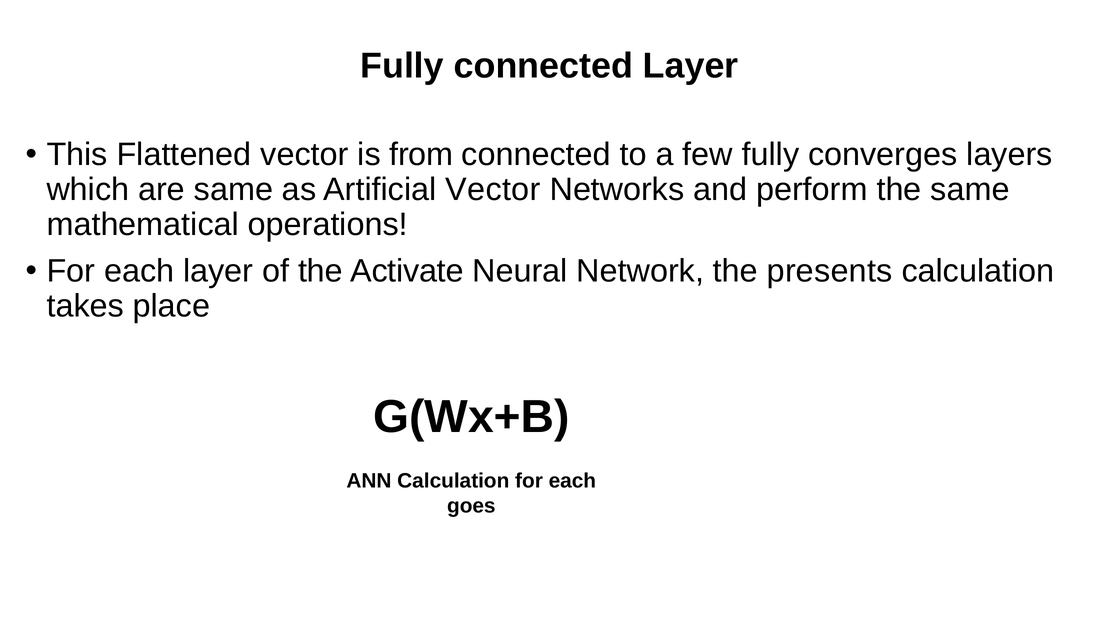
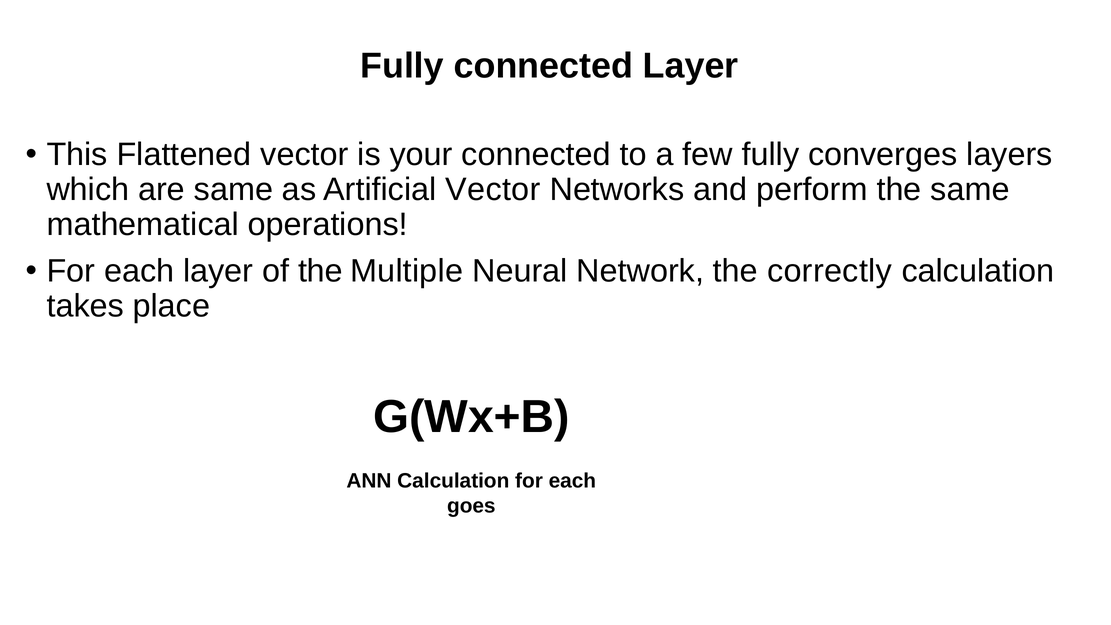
from: from -> your
Activate: Activate -> Multiple
presents: presents -> correctly
